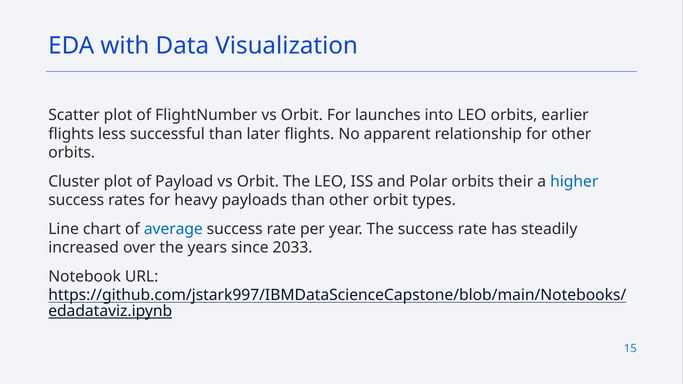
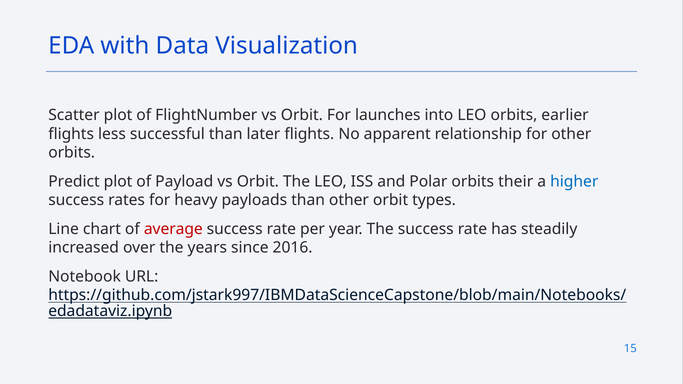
Cluster: Cluster -> Predict
average colour: blue -> red
2033: 2033 -> 2016
